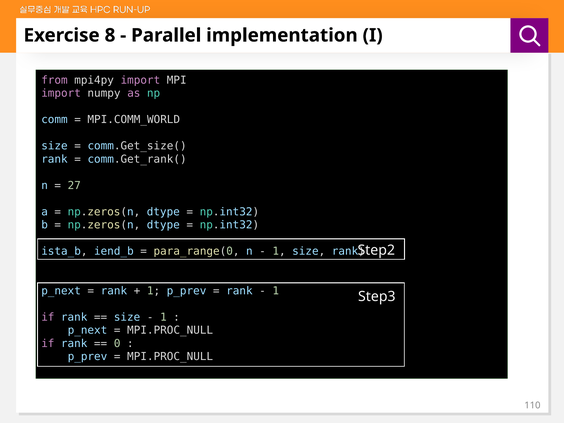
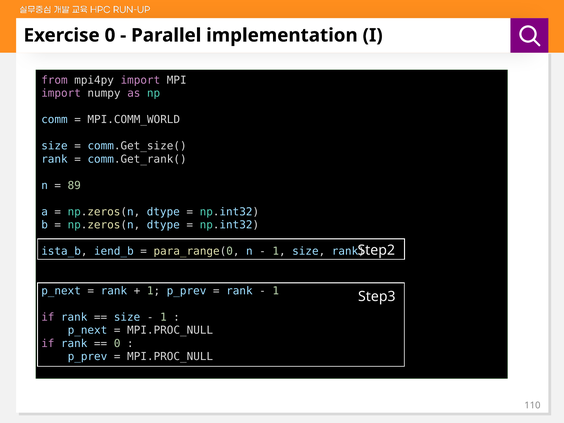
Exercise 8: 8 -> 0
27: 27 -> 89
